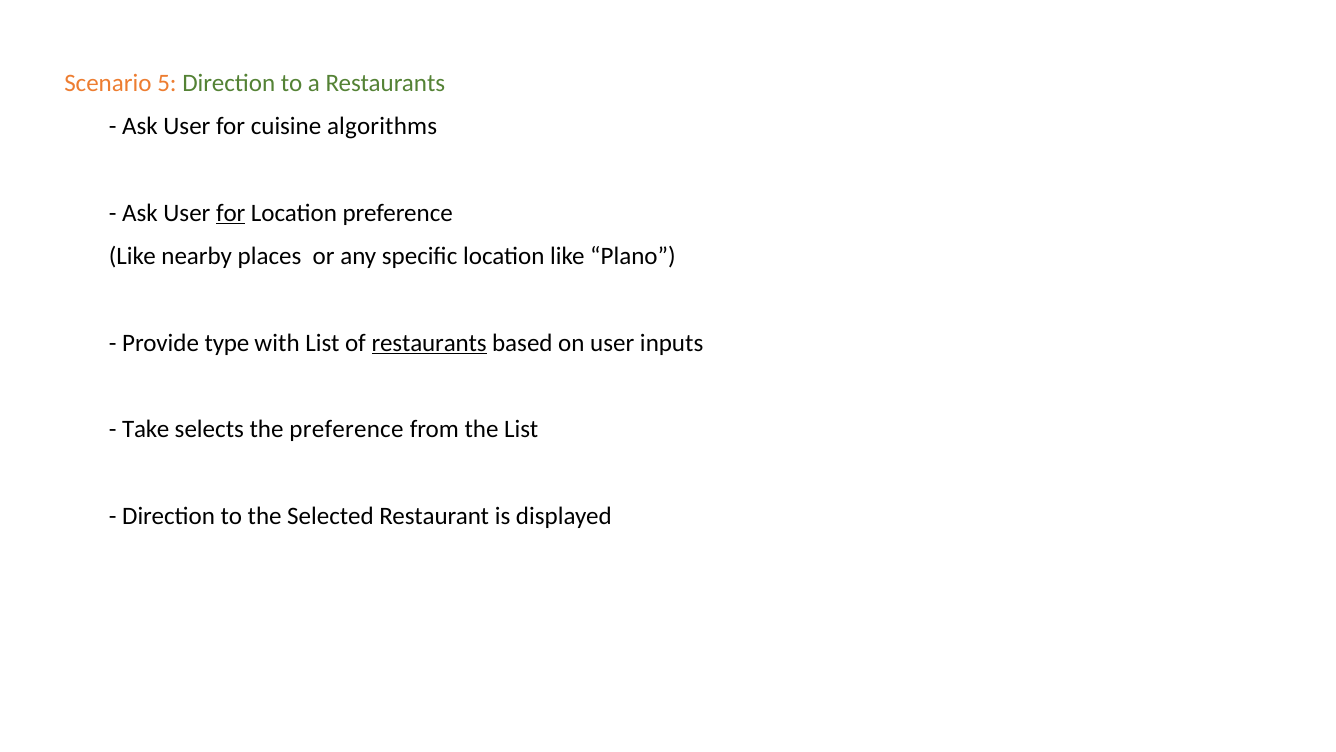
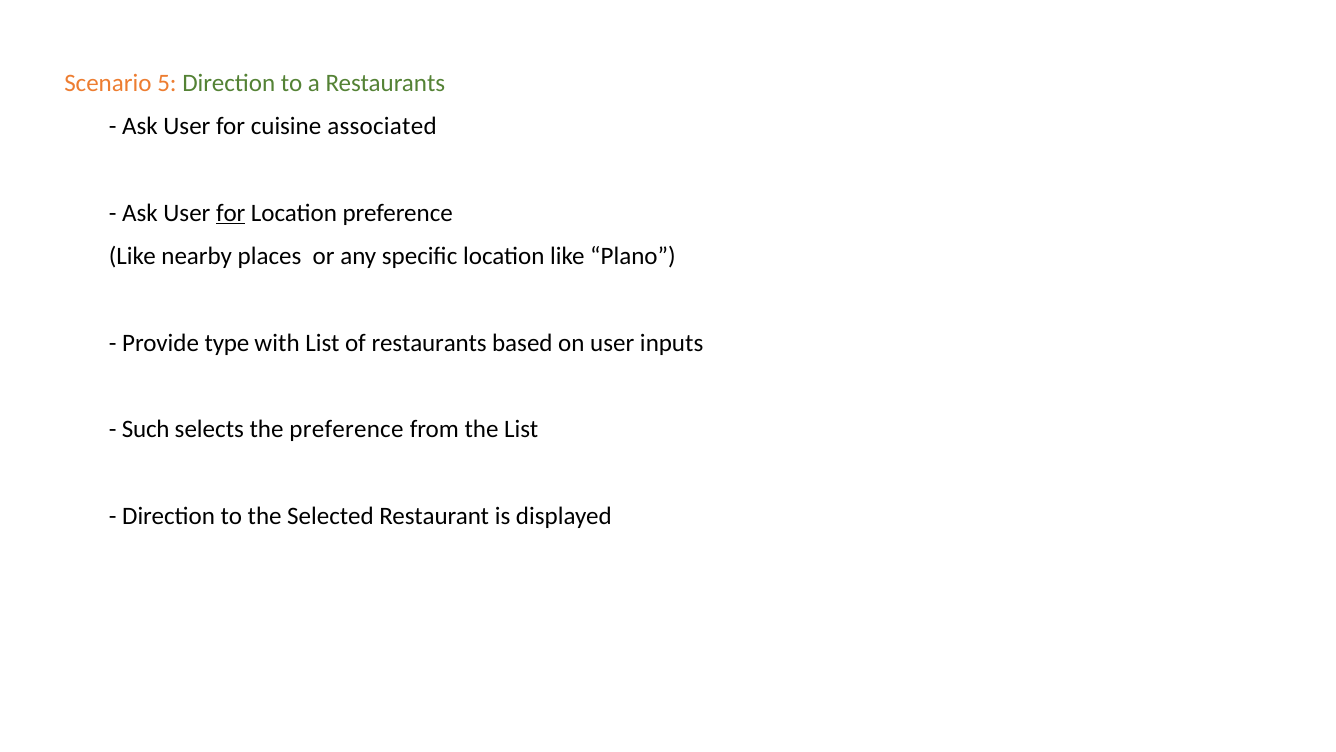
algorithms: algorithms -> associated
restaurants at (429, 343) underline: present -> none
Take: Take -> Such
